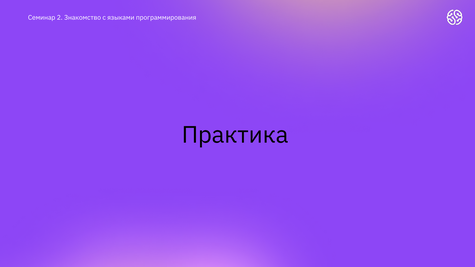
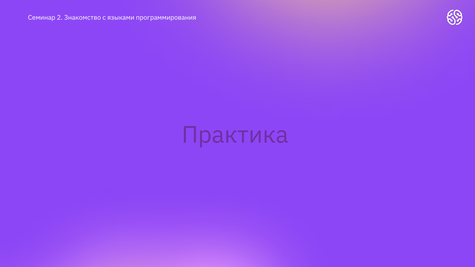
Практика colour: black -> purple
